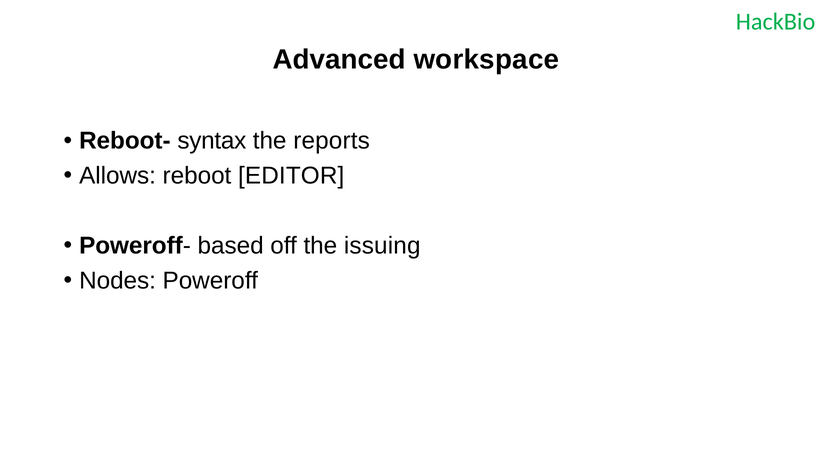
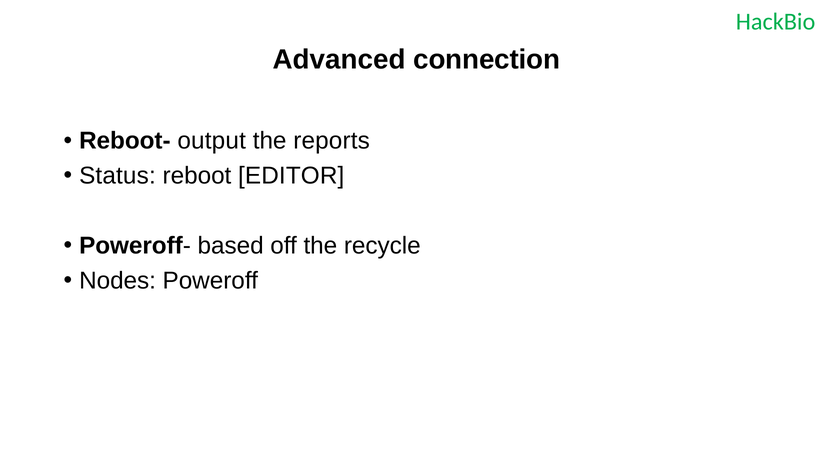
workspace: workspace -> connection
syntax: syntax -> output
Allows: Allows -> Status
issuing: issuing -> recycle
